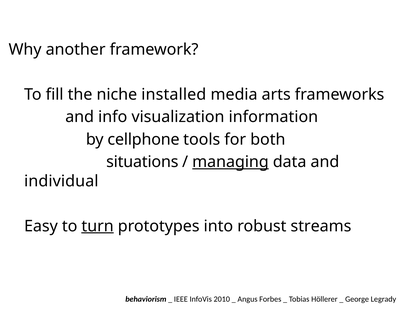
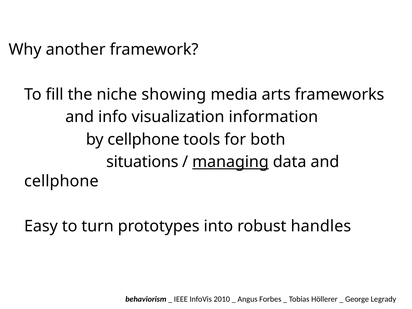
installed: installed -> showing
individual at (61, 181): individual -> cellphone
turn underline: present -> none
streams: streams -> handles
